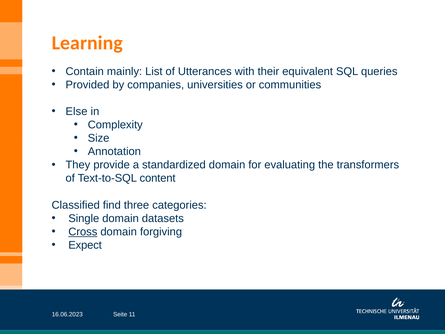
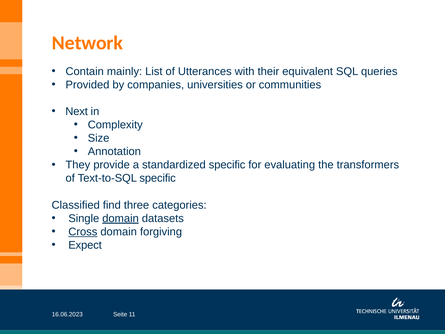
Learning: Learning -> Network
Else: Else -> Next
standardized domain: domain -> specific
Text-to-SQL content: content -> specific
domain at (121, 218) underline: none -> present
